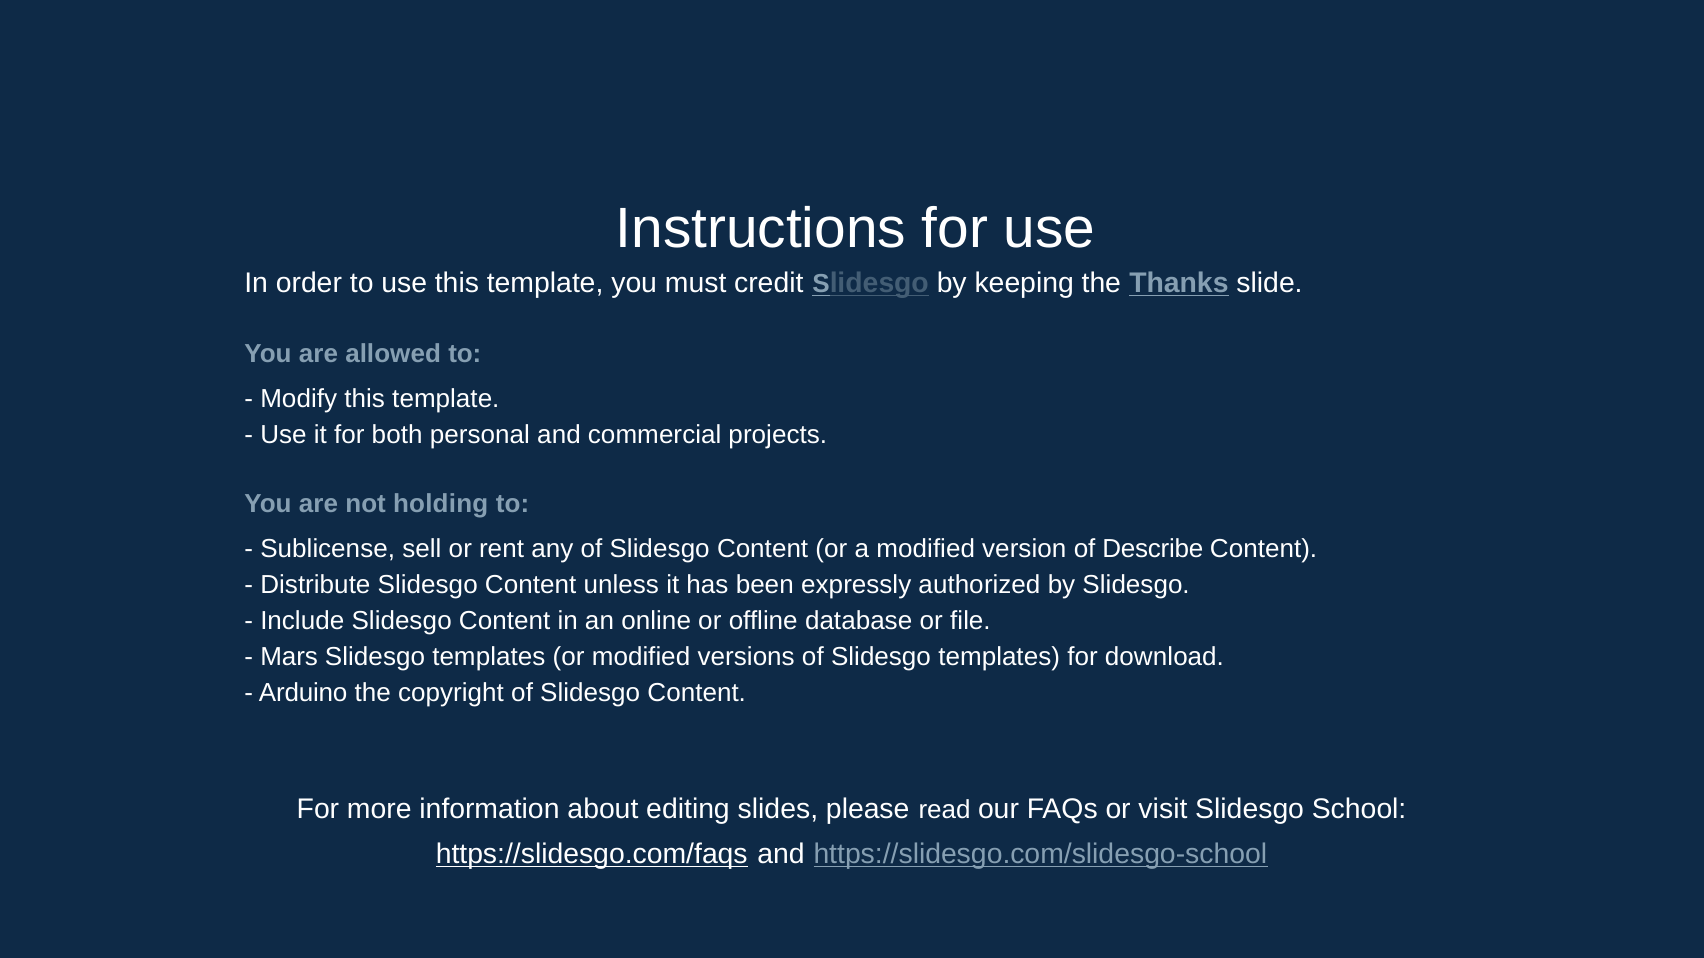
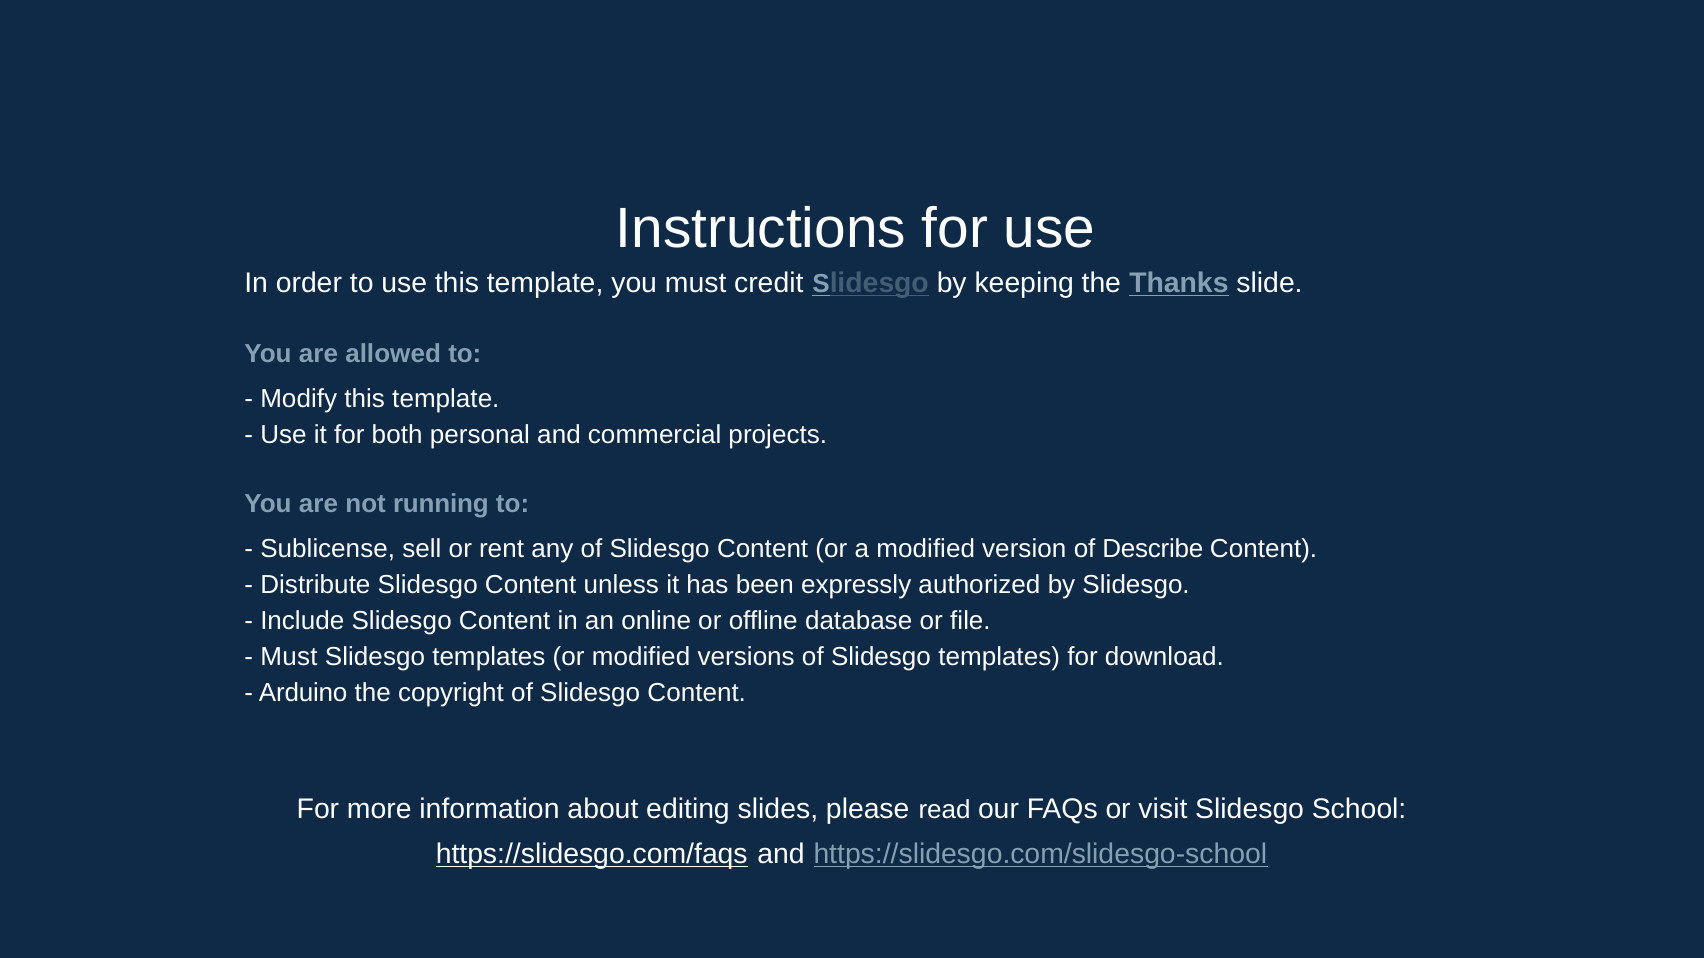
holding: holding -> running
Mars at (289, 657): Mars -> Must
